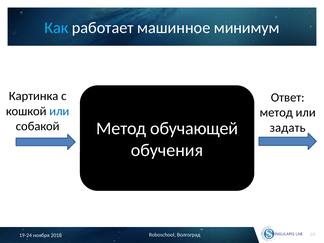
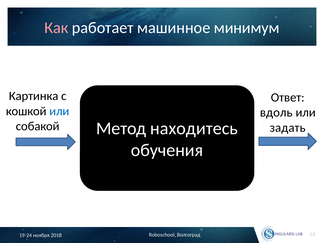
Как colour: light blue -> pink
метод at (276, 113): метод -> вдоль
обучающей: обучающей -> находитесь
